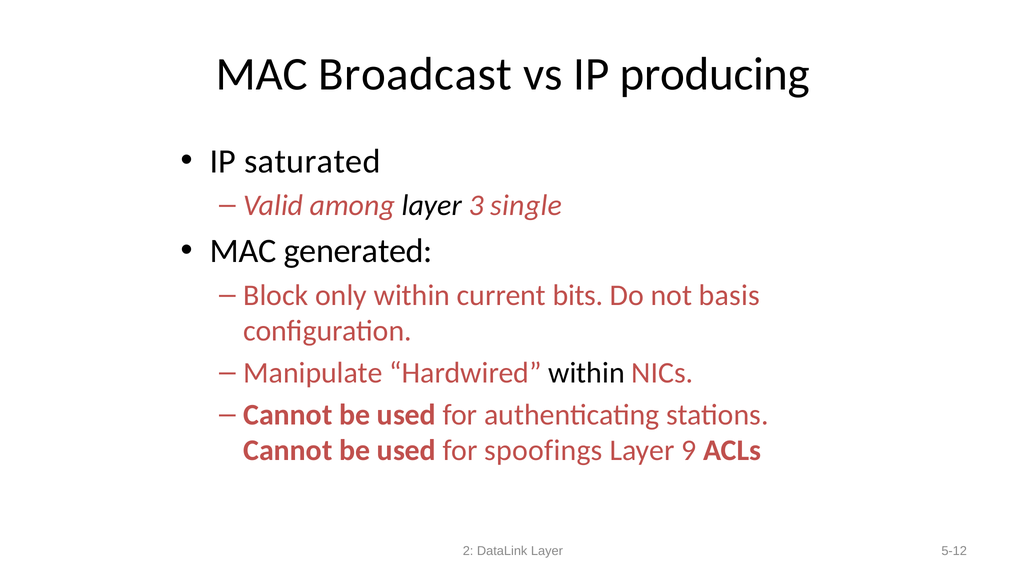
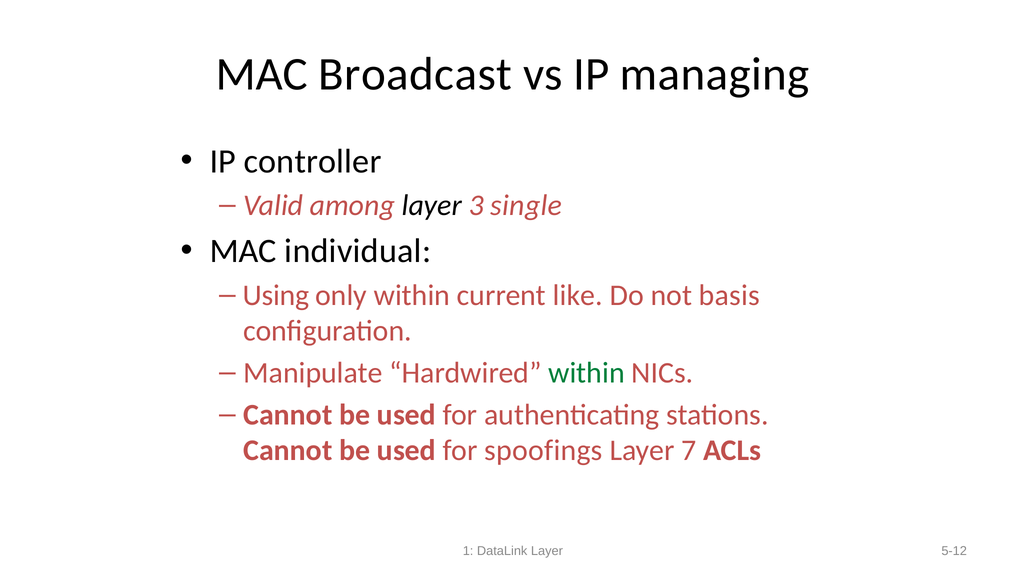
producing: producing -> managing
saturated: saturated -> controller
generated: generated -> individual
Block: Block -> Using
bits: bits -> like
within at (586, 373) colour: black -> green
9: 9 -> 7
2: 2 -> 1
